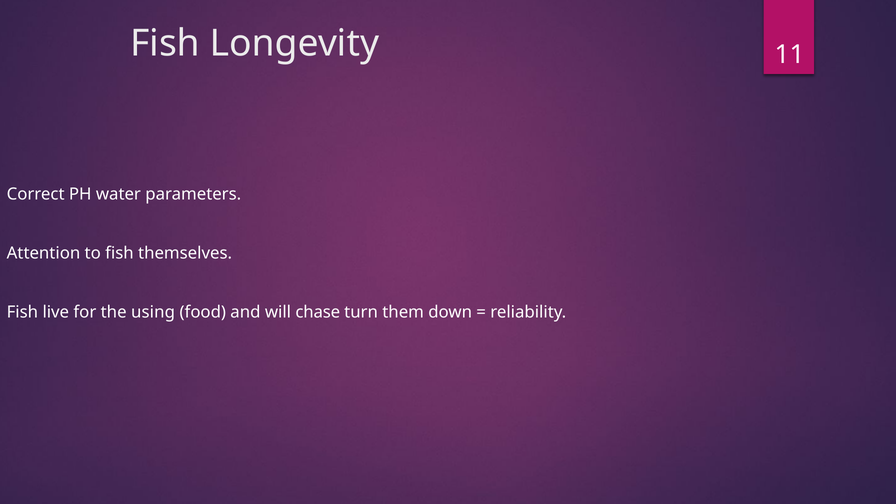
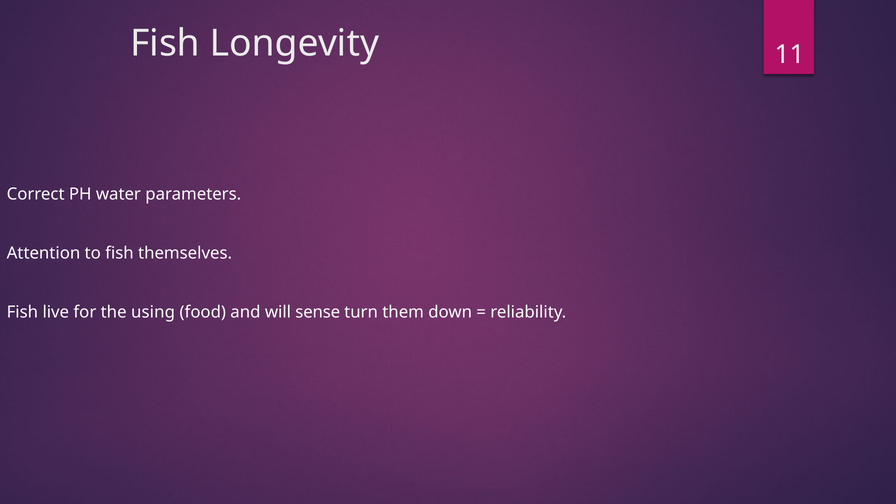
chase: chase -> sense
